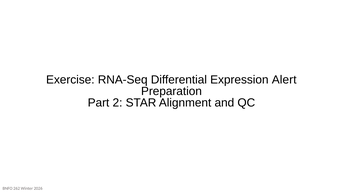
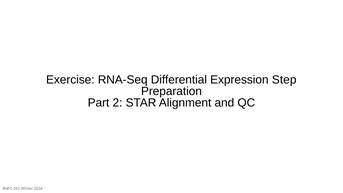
Alert: Alert -> Step
